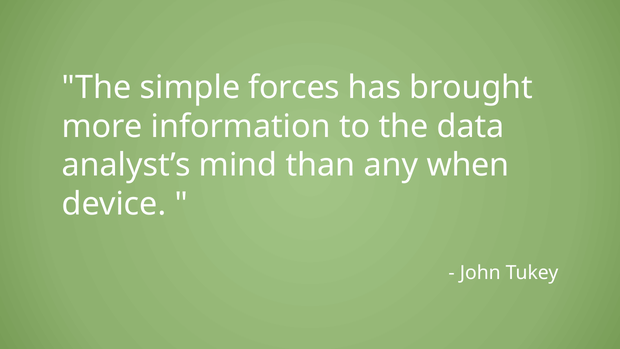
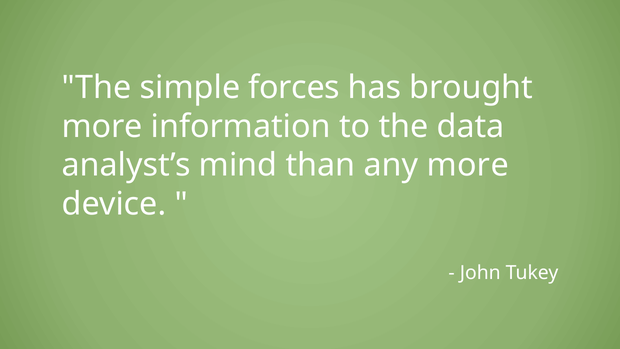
any when: when -> more
